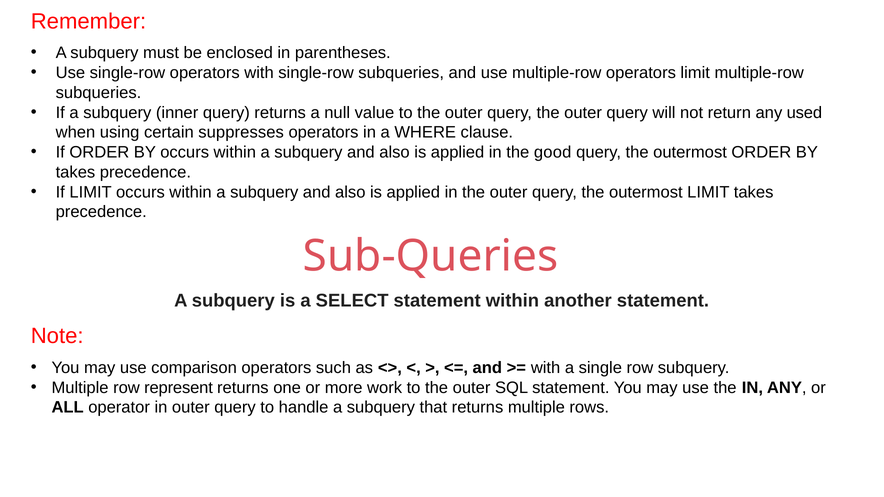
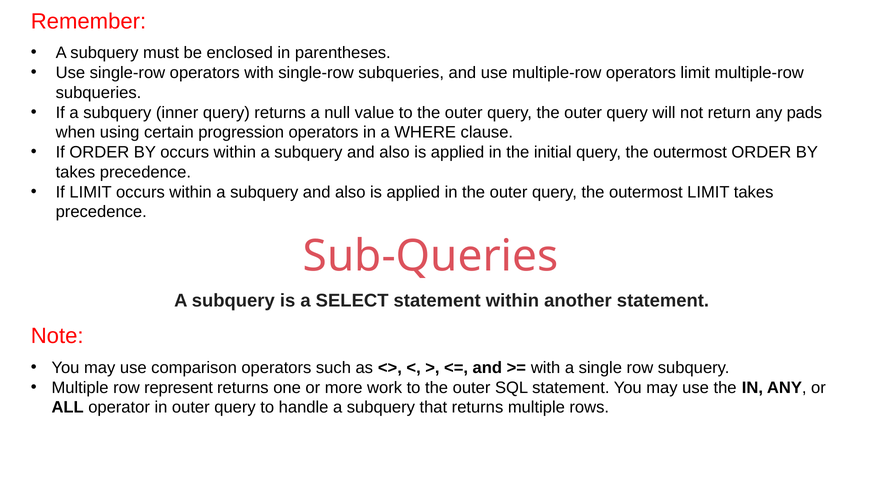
used: used -> pads
suppresses: suppresses -> progression
good: good -> initial
